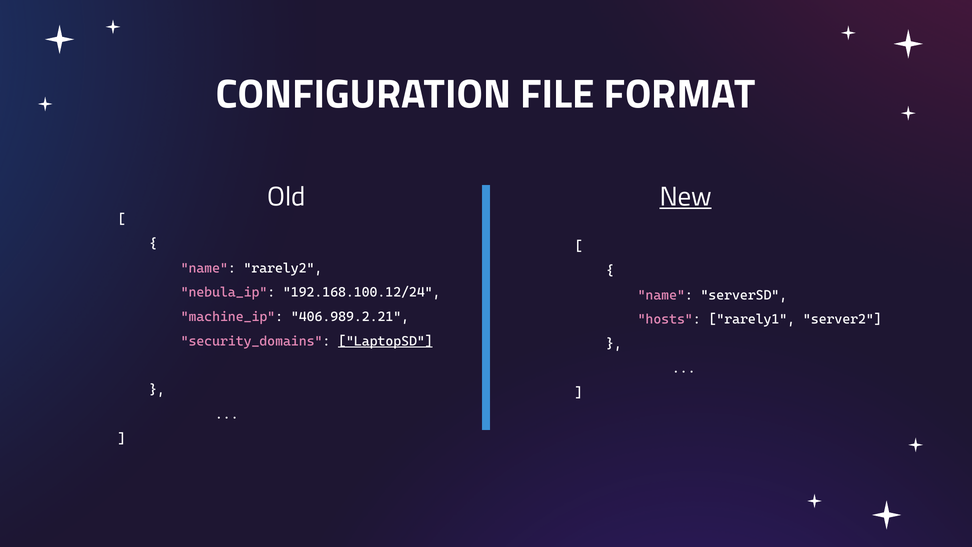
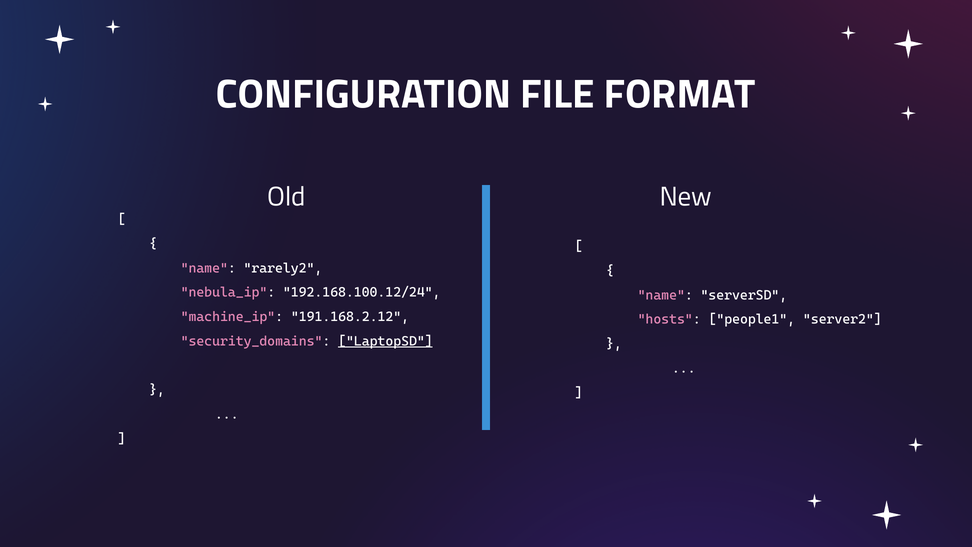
New underline: present -> none
406.989.2.21: 406.989.2.21 -> 191.168.2.12
rarely1: rarely1 -> people1
